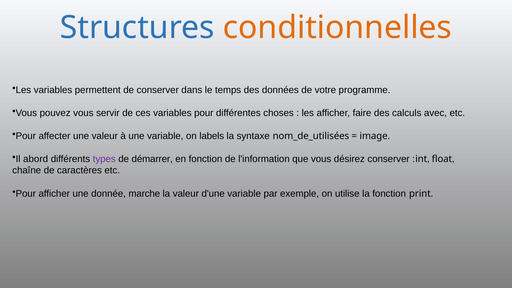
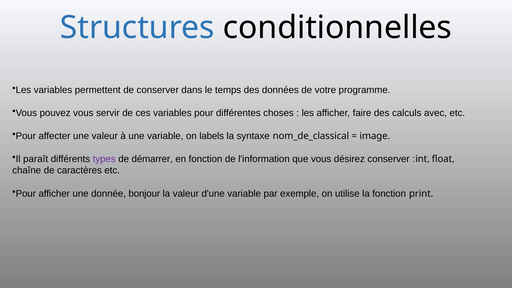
conditionnelles colour: orange -> black
nom_de_utilisées: nom_de_utilisées -> nom_de_classical
abord: abord -> paraît
marche: marche -> bonjour
